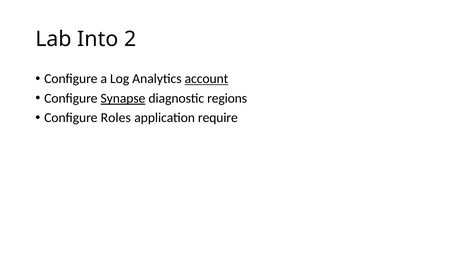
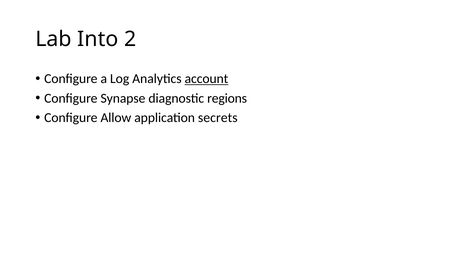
Synapse underline: present -> none
Roles: Roles -> Allow
require: require -> secrets
